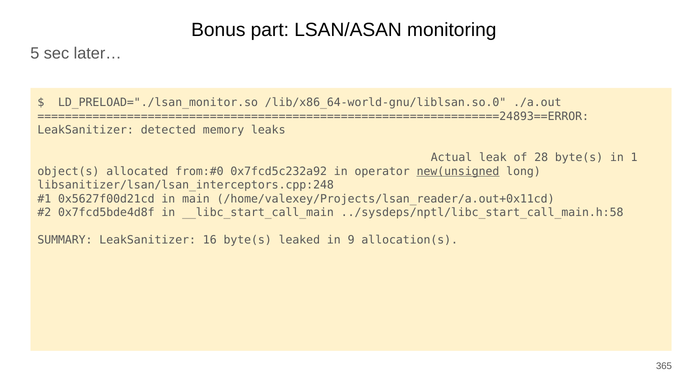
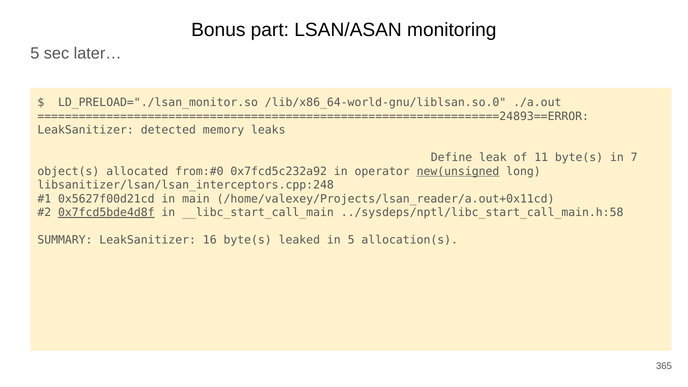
Actual: Actual -> Define
28: 28 -> 11
1: 1 -> 7
0x7fcd5bde4d8f underline: none -> present
in 9: 9 -> 5
